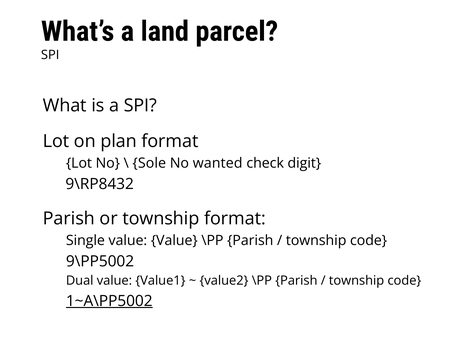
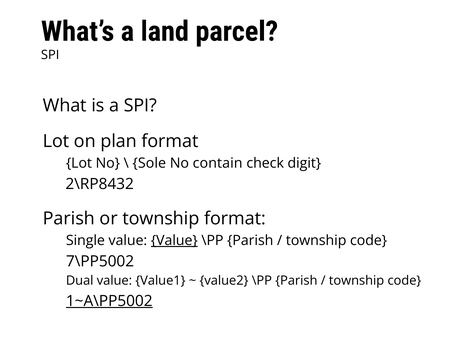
wanted: wanted -> contain
9\RP8432: 9\RP8432 -> 2\RP8432
Value at (174, 240) underline: none -> present
9\PP5002: 9\PP5002 -> 7\PP5002
